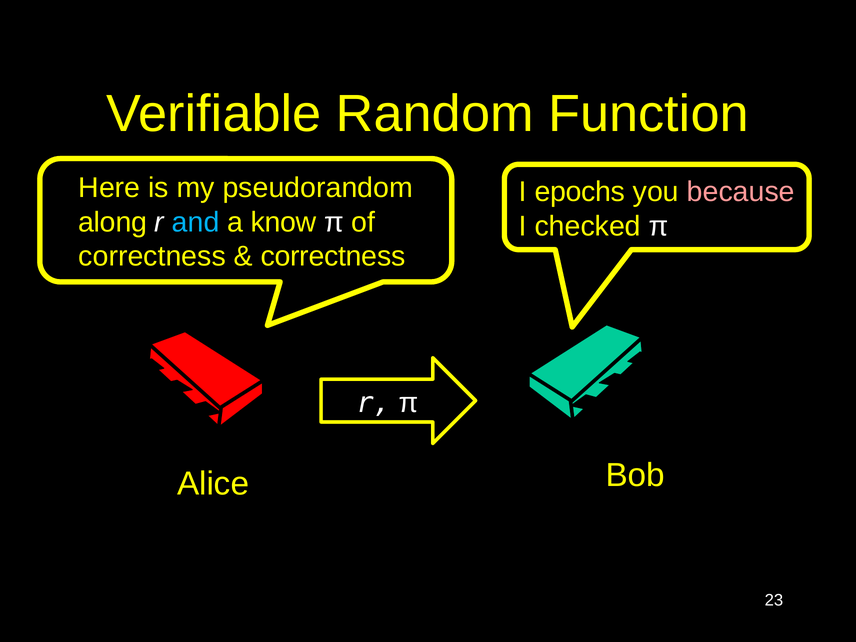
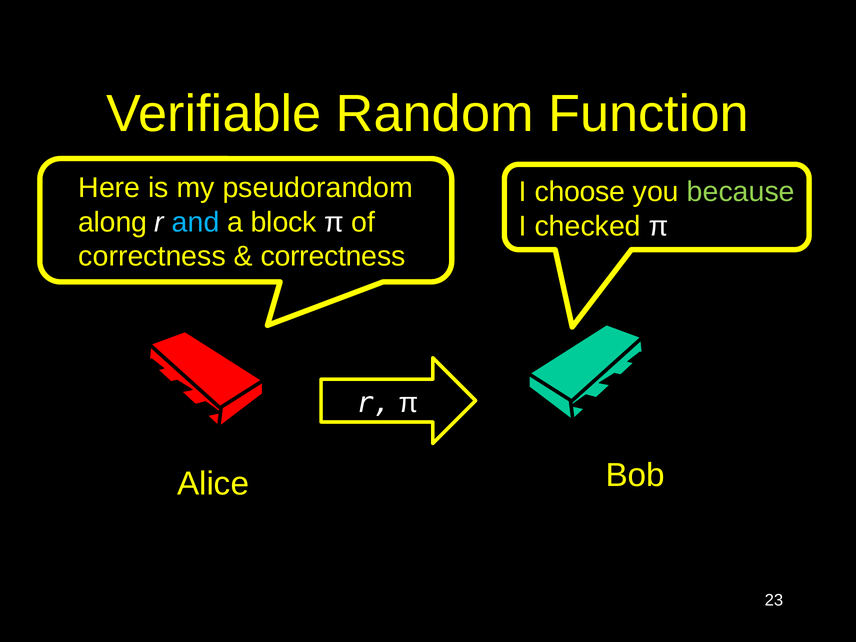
epochs: epochs -> choose
because colour: pink -> light green
know: know -> block
